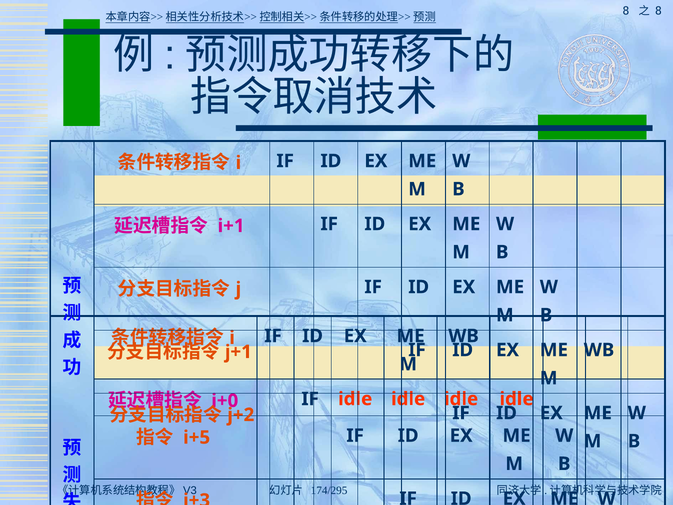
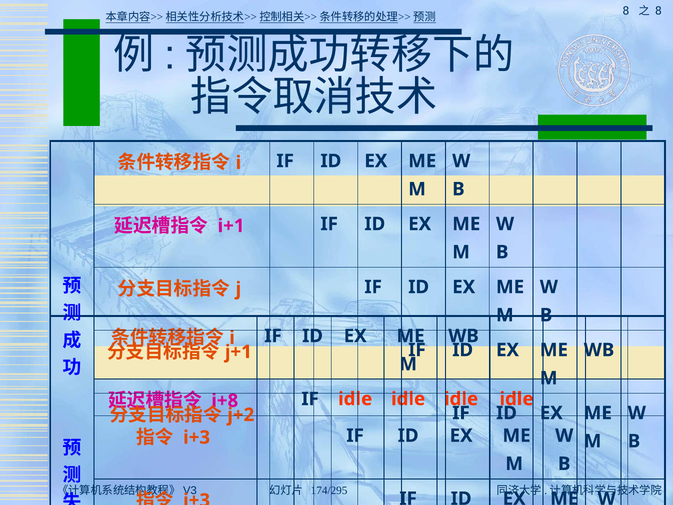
i+0: i+0 -> i+8
i+5 at (197, 437): i+5 -> i+3
